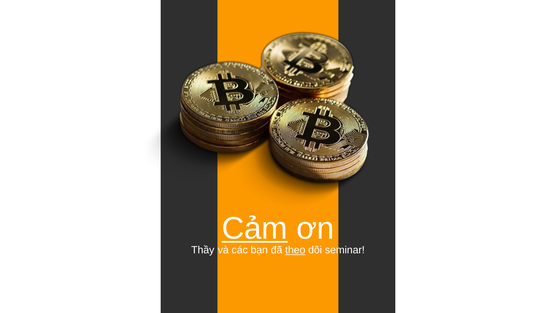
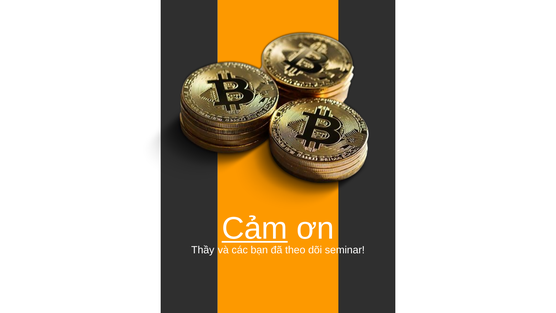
theo underline: present -> none
